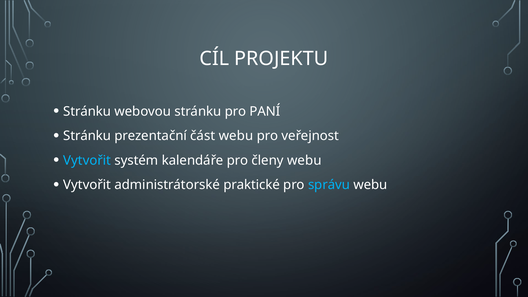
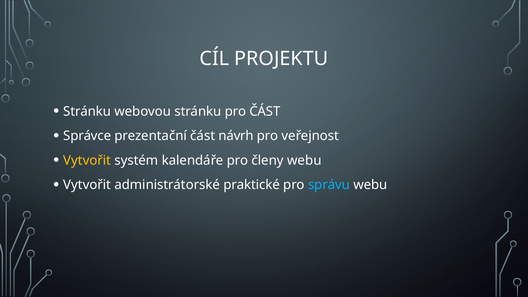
pro PANÍ: PANÍ -> ČÁST
Stránku at (87, 136): Stránku -> Správce
část webu: webu -> návrh
Vytvořit at (87, 160) colour: light blue -> yellow
